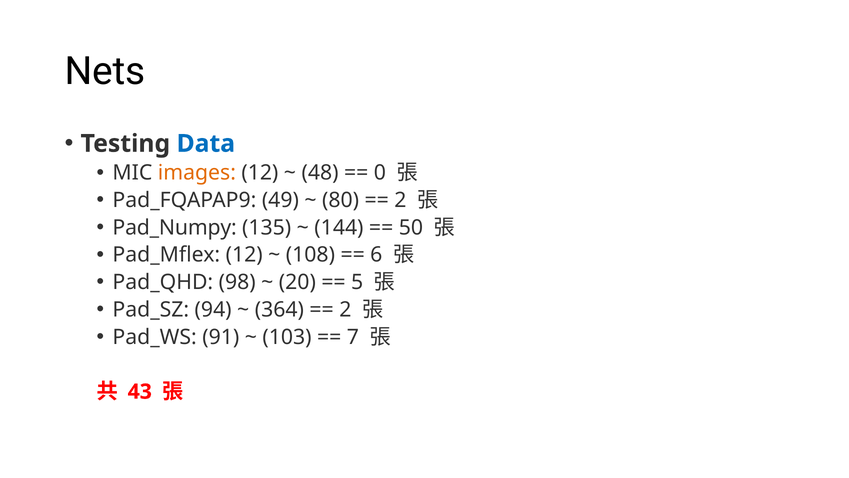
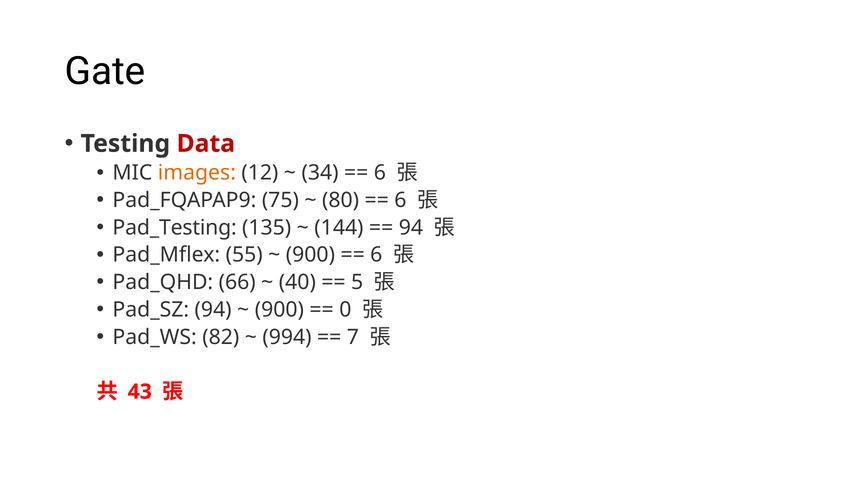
Nets: Nets -> Gate
Data colour: blue -> red
48: 48 -> 34
0 at (380, 173): 0 -> 6
49: 49 -> 75
2 at (400, 200): 2 -> 6
Pad_Numpy: Pad_Numpy -> Pad_Testing
50 at (411, 227): 50 -> 94
Pad_Mflex 12: 12 -> 55
108 at (310, 255): 108 -> 900
98: 98 -> 66
20: 20 -> 40
364 at (279, 309): 364 -> 900
2 at (345, 309): 2 -> 0
91: 91 -> 82
103: 103 -> 994
